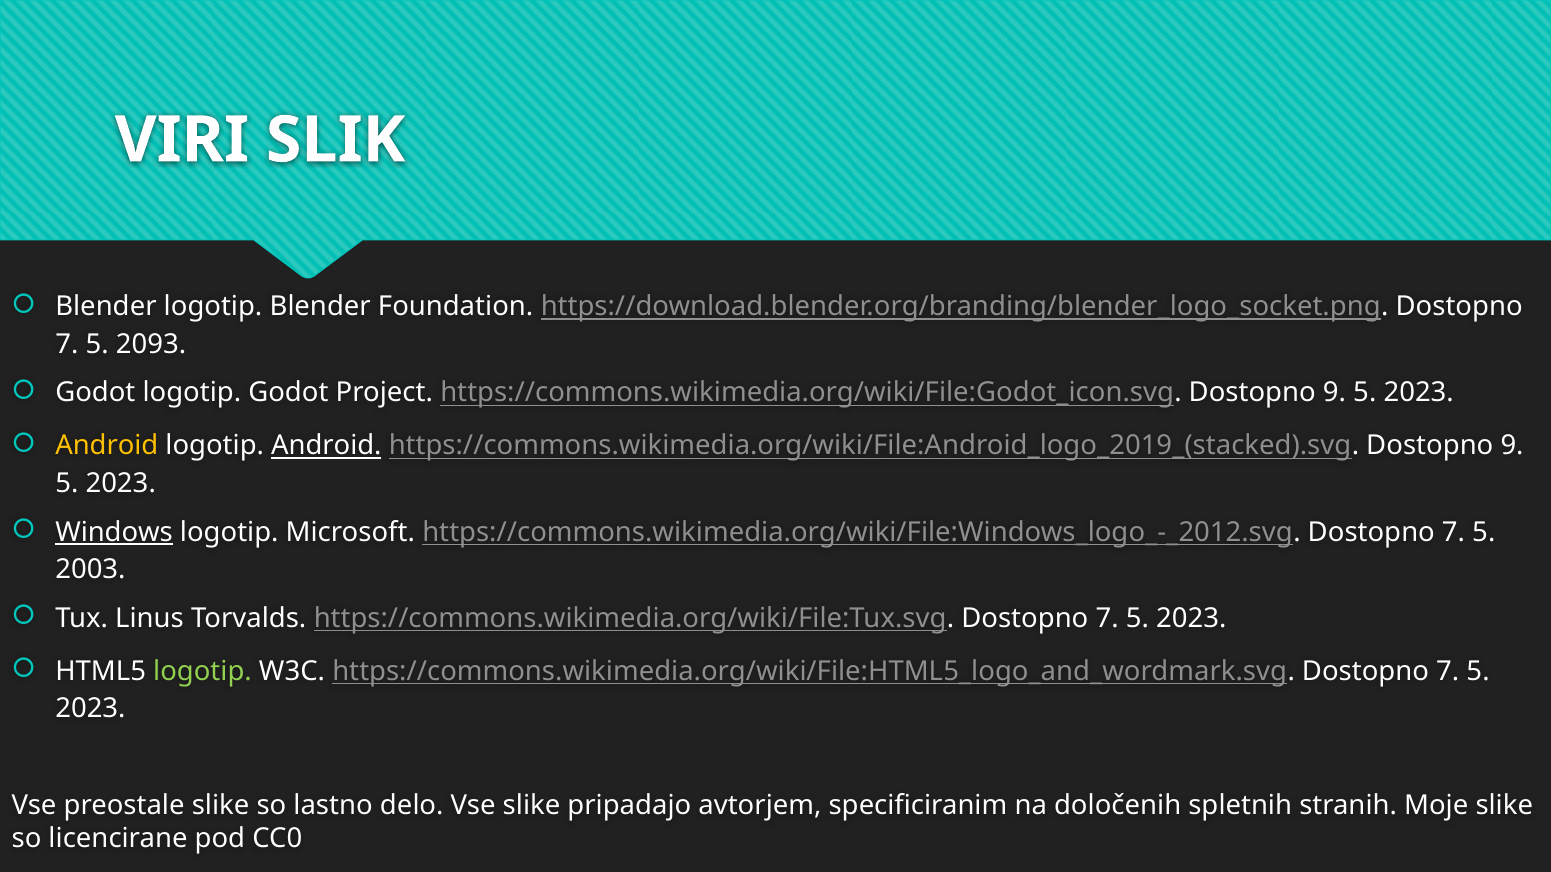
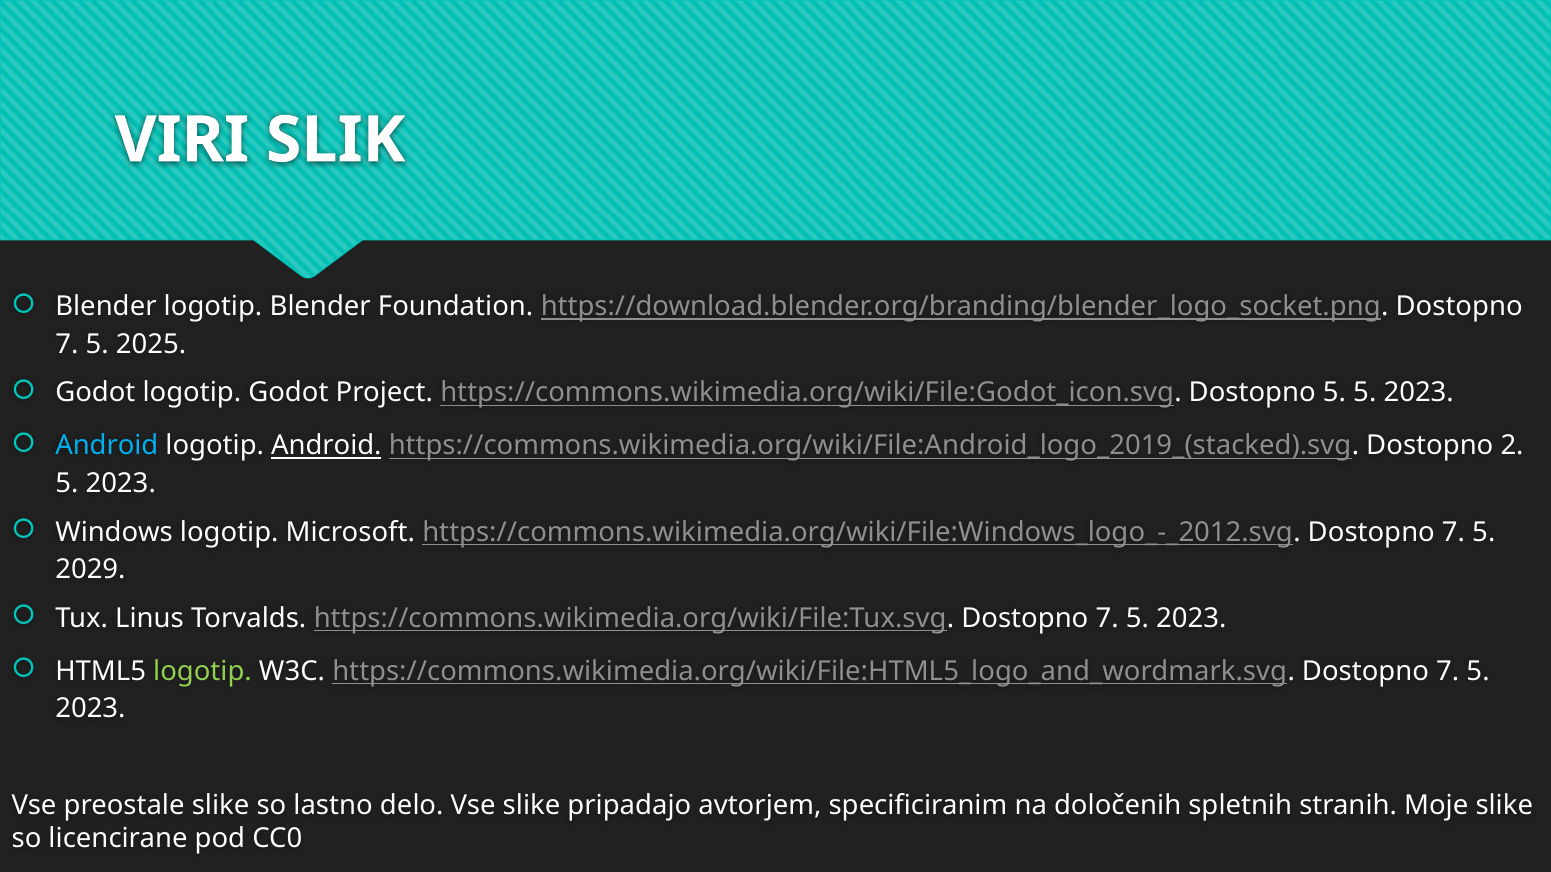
2093: 2093 -> 2025
https://commons.wikimedia.org/wiki/File:Godot_icon.svg Dostopno 9: 9 -> 5
Android at (107, 446) colour: yellow -> light blue
https://commons.wikimedia.org/wiki/File:Android_logo_2019_(stacked).svg Dostopno 9: 9 -> 2
Windows underline: present -> none
2003: 2003 -> 2029
